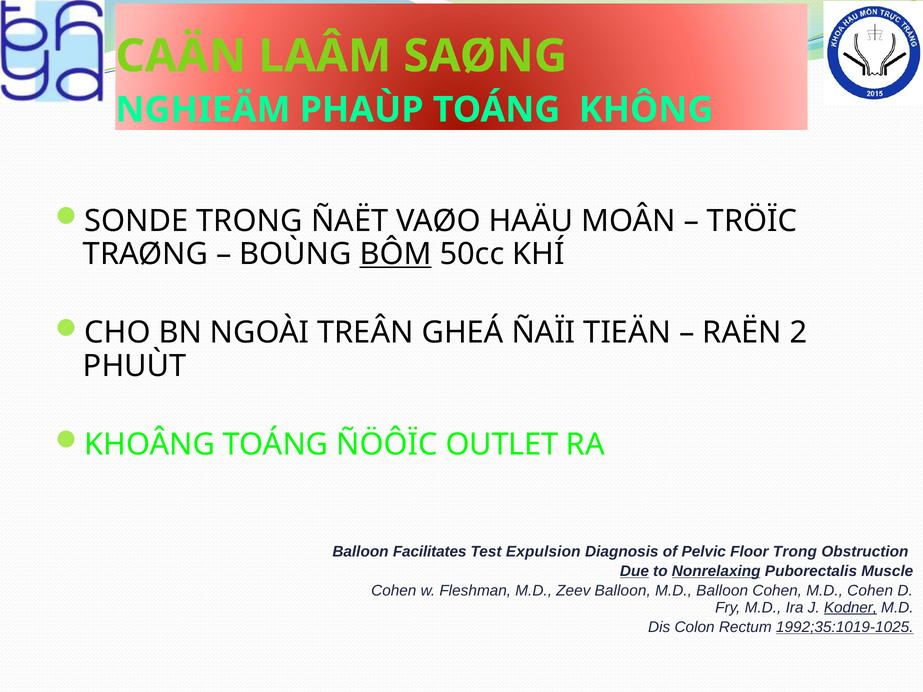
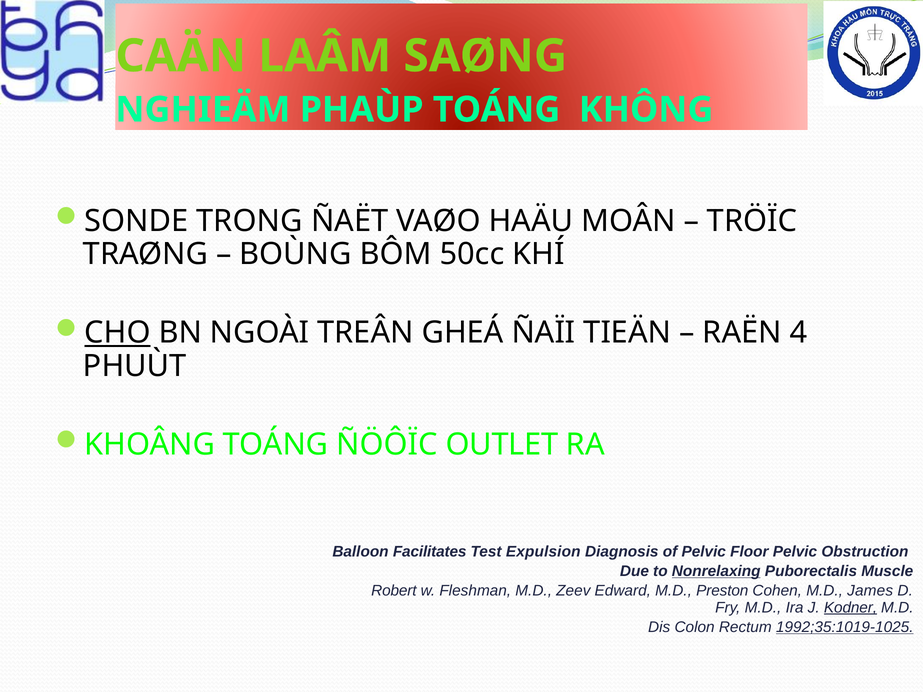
BÔM underline: present -> none
CHO underline: none -> present
2: 2 -> 4
Floor Trong: Trong -> Pelvic
Due underline: present -> none
Cohen at (394, 591): Cohen -> Robert
Zeev Balloon: Balloon -> Edward
M.D Balloon: Balloon -> Preston
M.D Cohen: Cohen -> James
